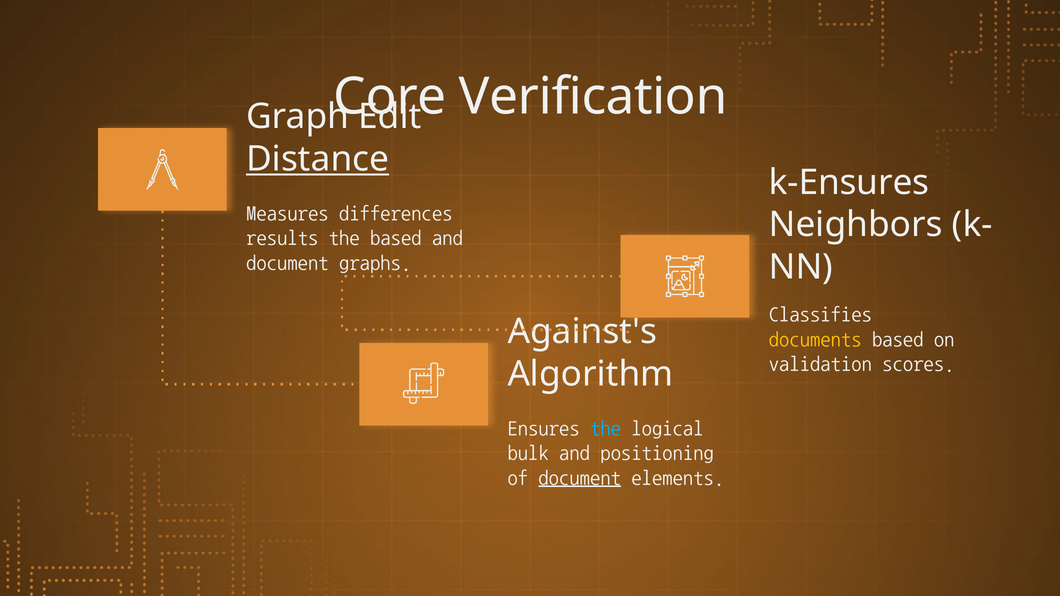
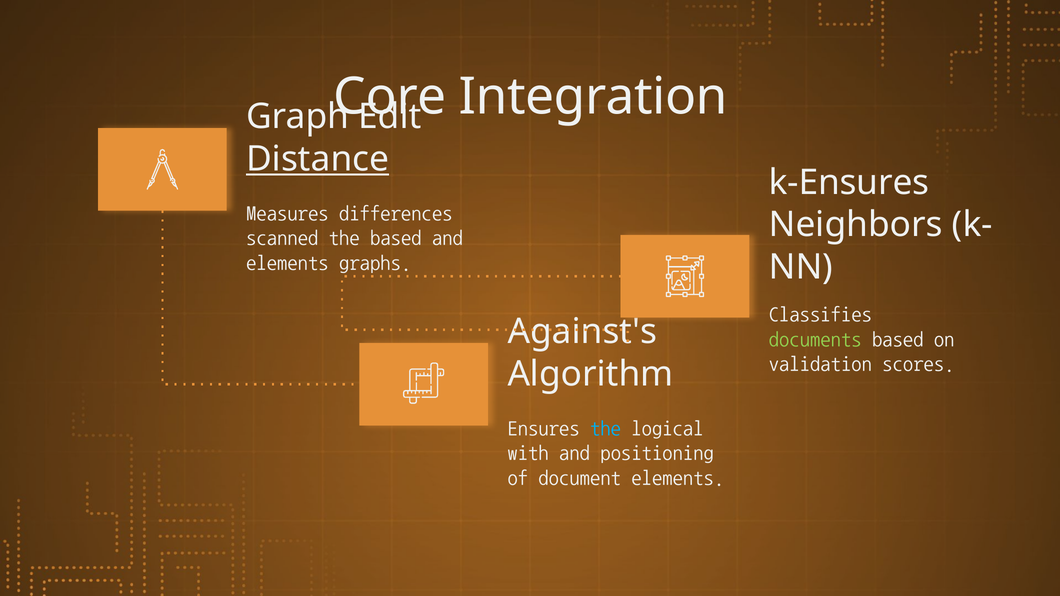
Verification: Verification -> Integration
results: results -> scanned
document at (287, 262): document -> elements
documents colour: yellow -> light green
bulk: bulk -> with
document at (580, 478) underline: present -> none
